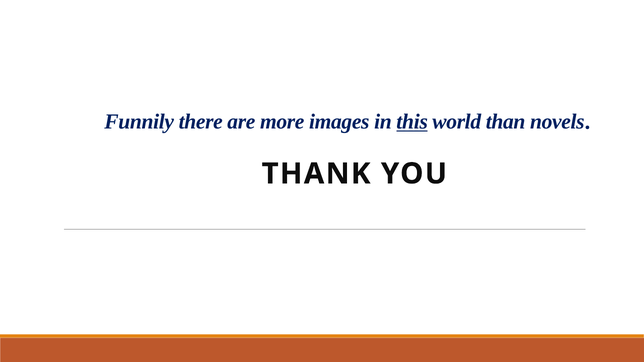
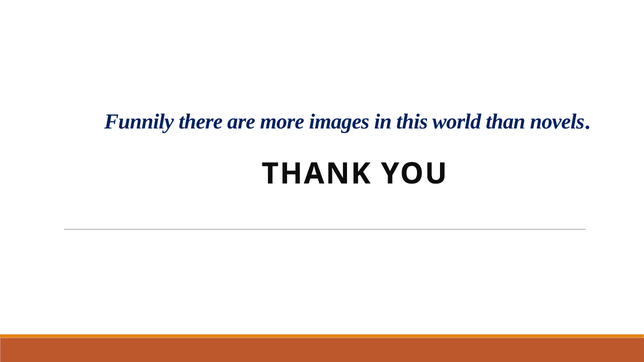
this underline: present -> none
